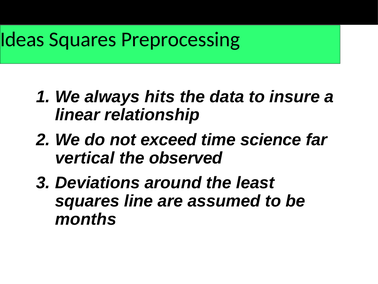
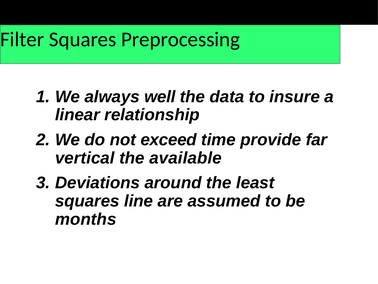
Ideas: Ideas -> Filter
hits: hits -> well
science: science -> provide
observed: observed -> available
